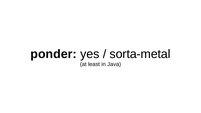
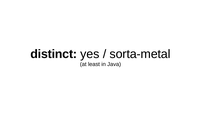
ponder: ponder -> distinct
